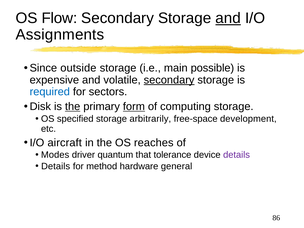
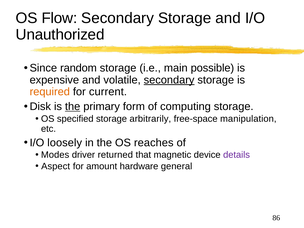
and at (228, 18) underline: present -> none
Assignments: Assignments -> Unauthorized
outside: outside -> random
required colour: blue -> orange
sectors: sectors -> current
form underline: present -> none
development: development -> manipulation
aircraft: aircraft -> loosely
quantum: quantum -> returned
tolerance: tolerance -> magnetic
Details at (56, 166): Details -> Aspect
method: method -> amount
